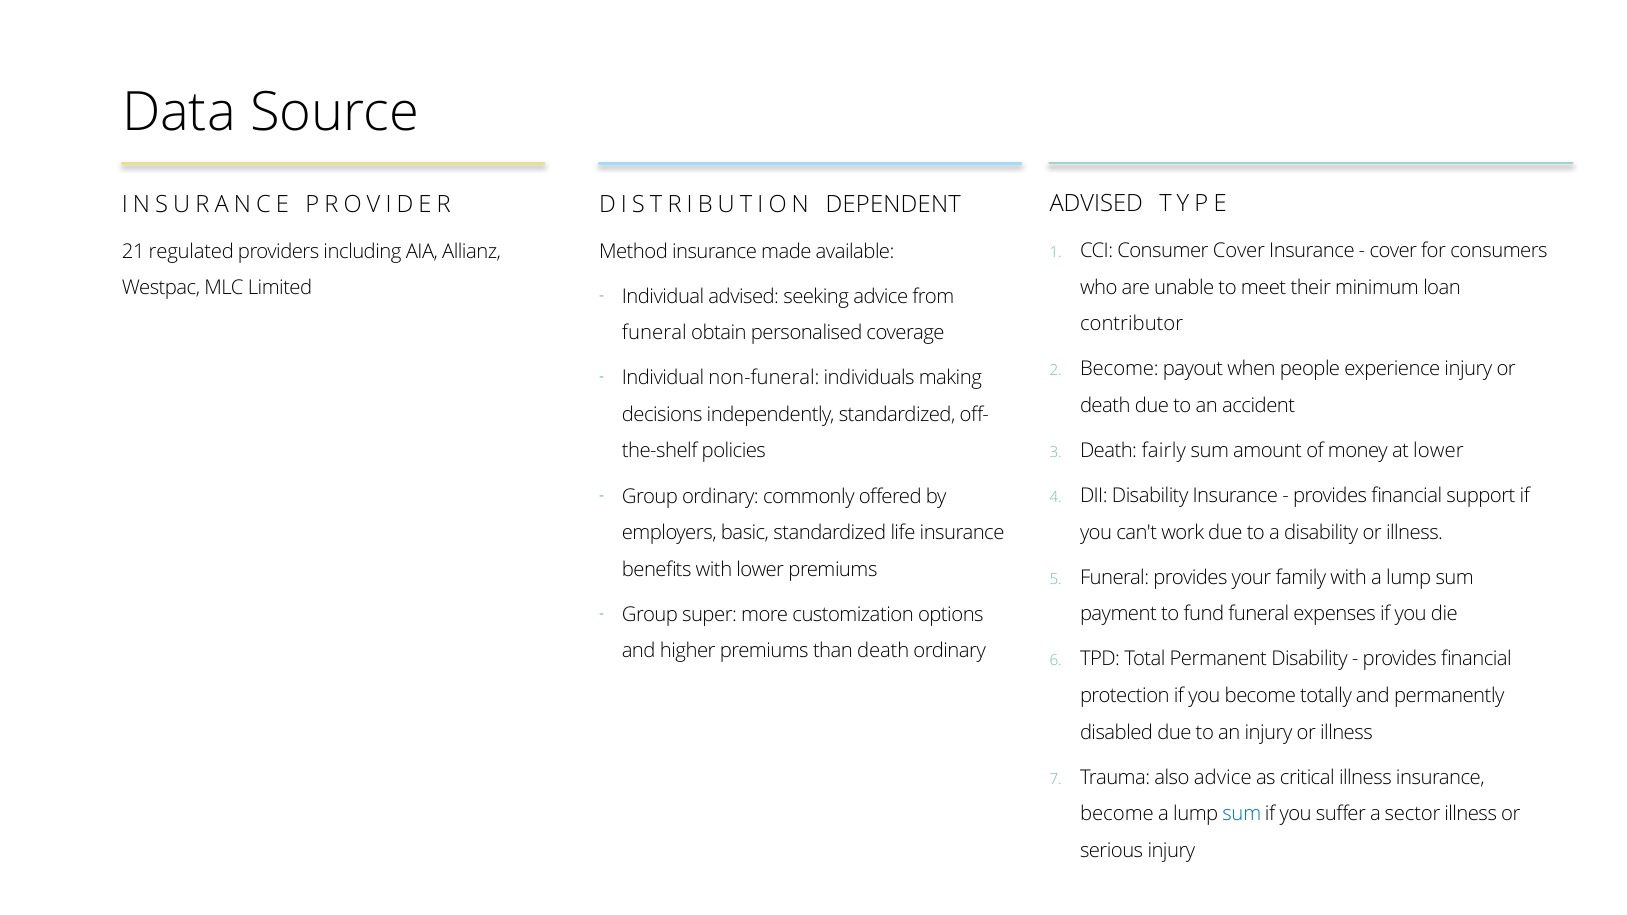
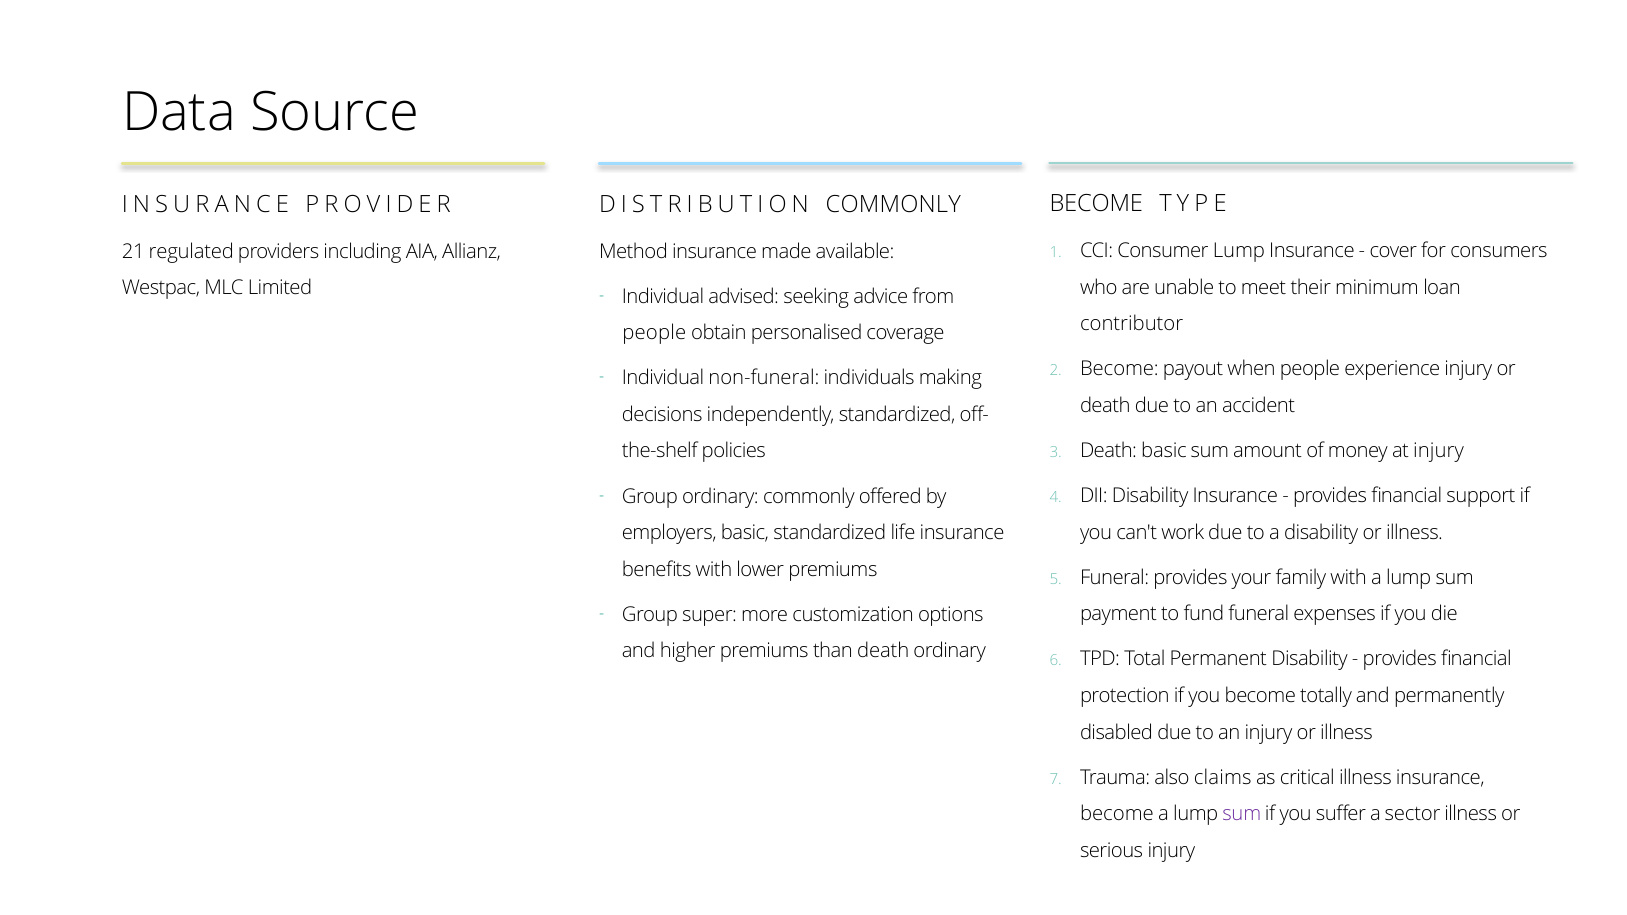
ADVISED at (1096, 204): ADVISED -> BECOME
DISTRIBUTION DEPENDENT: DEPENDENT -> COMMONLY
Consumer Cover: Cover -> Lump
funeral at (654, 333): funeral -> people
Death fairly: fairly -> basic
at lower: lower -> injury
also advice: advice -> claims
sum at (1242, 814) colour: blue -> purple
